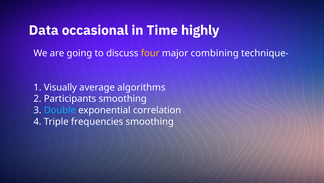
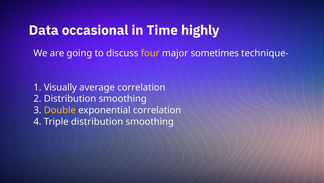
combining: combining -> sometimes
average algorithms: algorithms -> correlation
2 Participants: Participants -> Distribution
Double colour: light blue -> yellow
Triple frequencies: frequencies -> distribution
